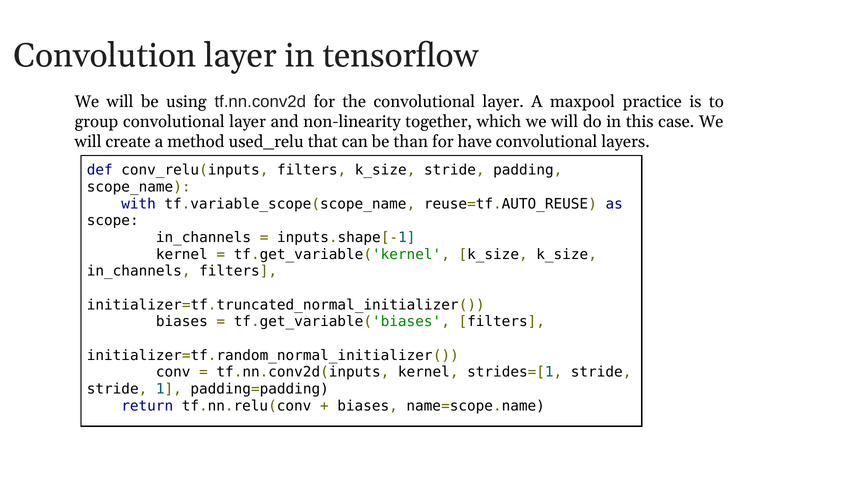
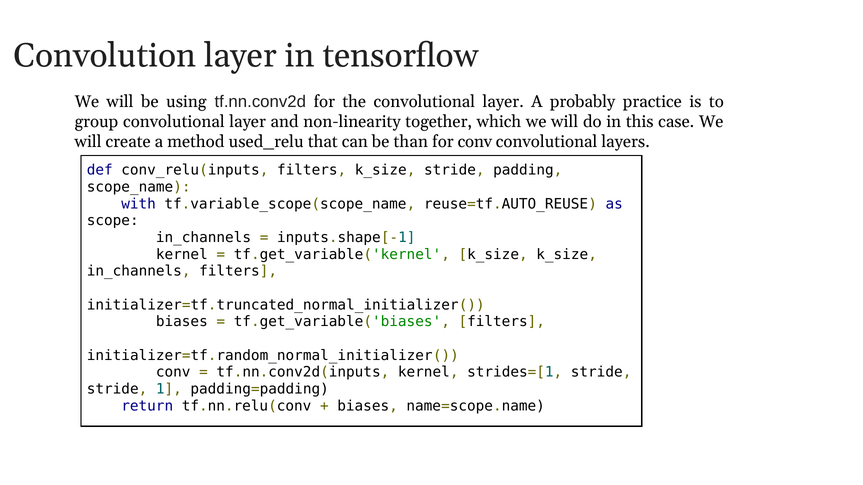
maxpool: maxpool -> probably
for have: have -> conv
